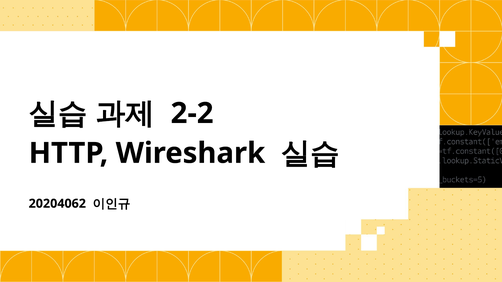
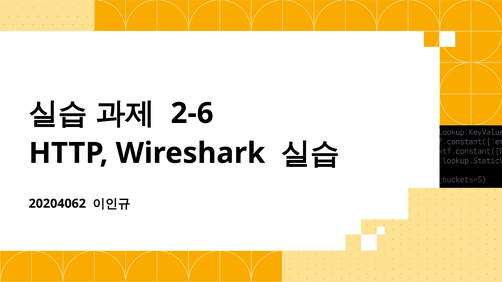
2-2: 2-2 -> 2-6
